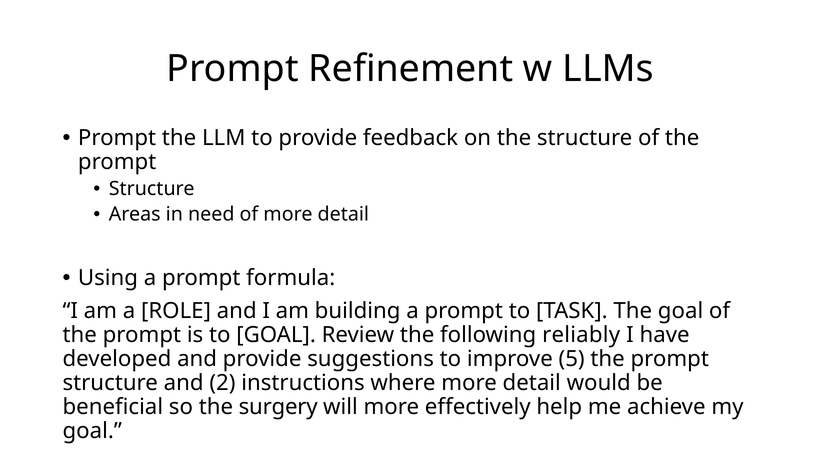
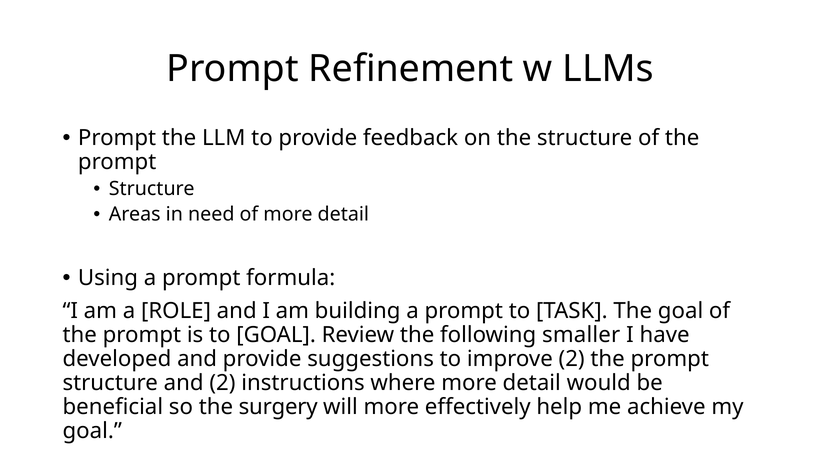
reliably: reliably -> smaller
improve 5: 5 -> 2
